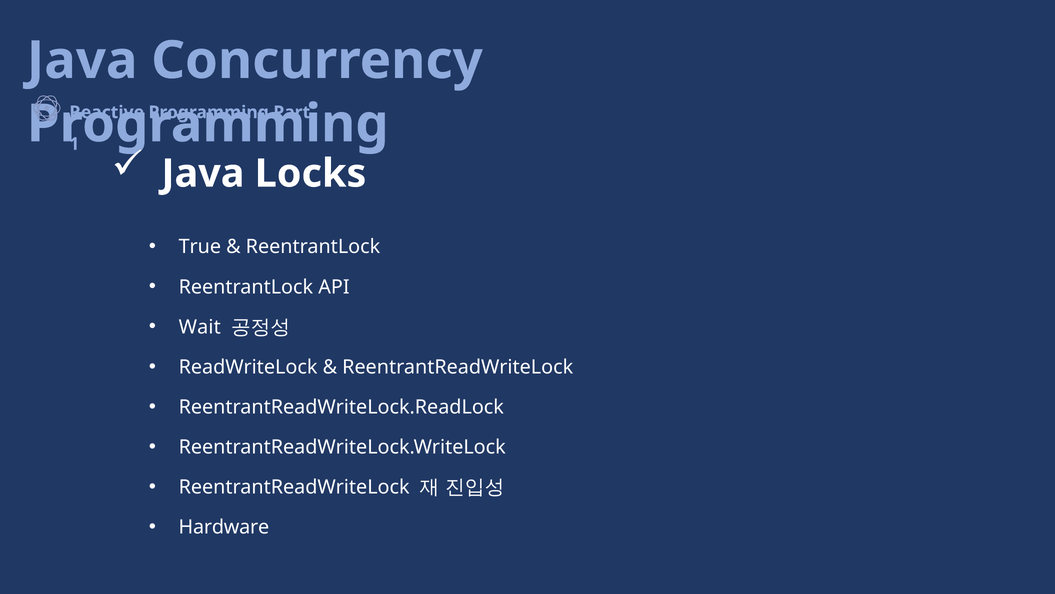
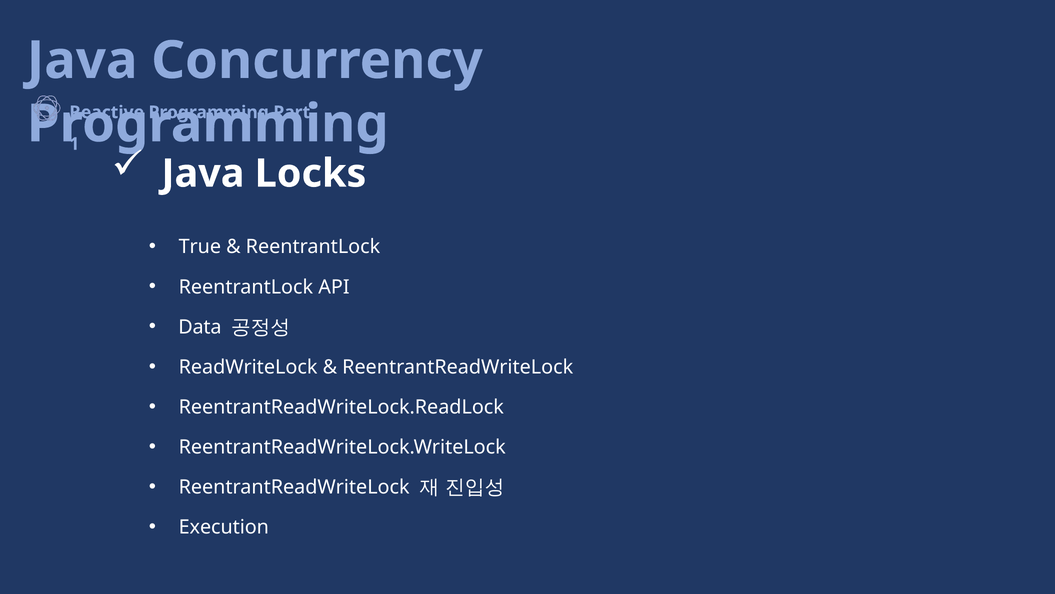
Wait: Wait -> Data
Hardware: Hardware -> Execution
